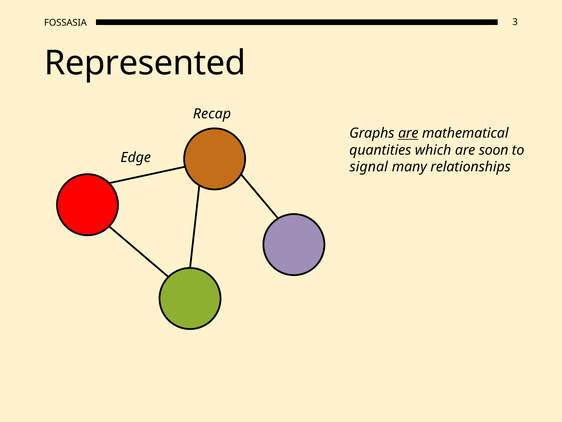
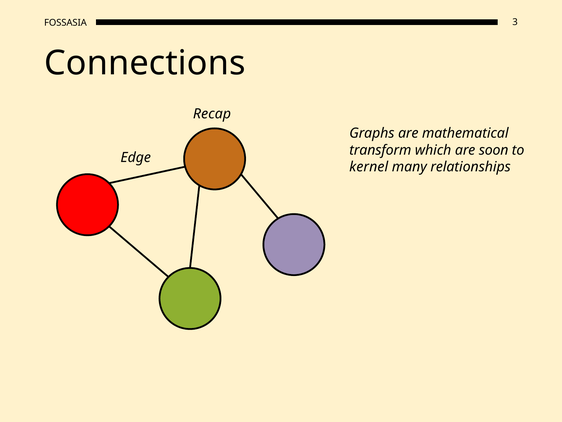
Represented: Represented -> Connections
are at (408, 133) underline: present -> none
quantities: quantities -> transform
signal: signal -> kernel
